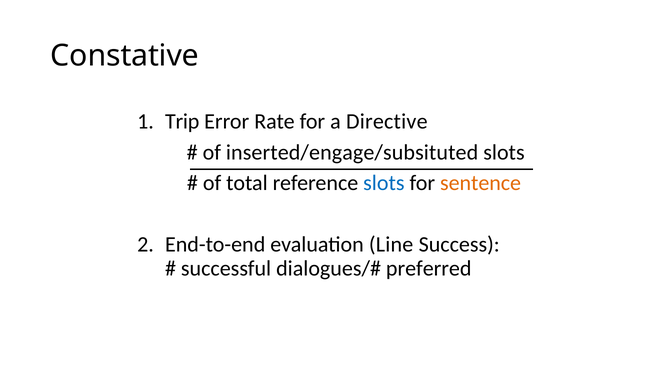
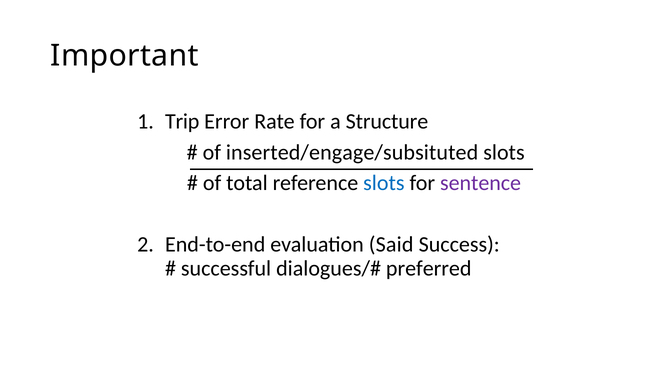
Constative: Constative -> Important
Directive: Directive -> Structure
sentence colour: orange -> purple
Line: Line -> Said
